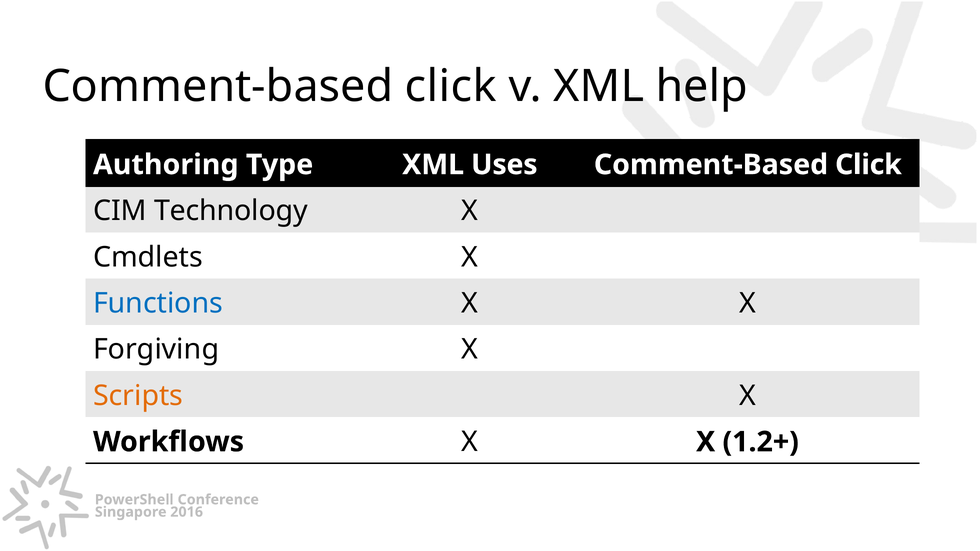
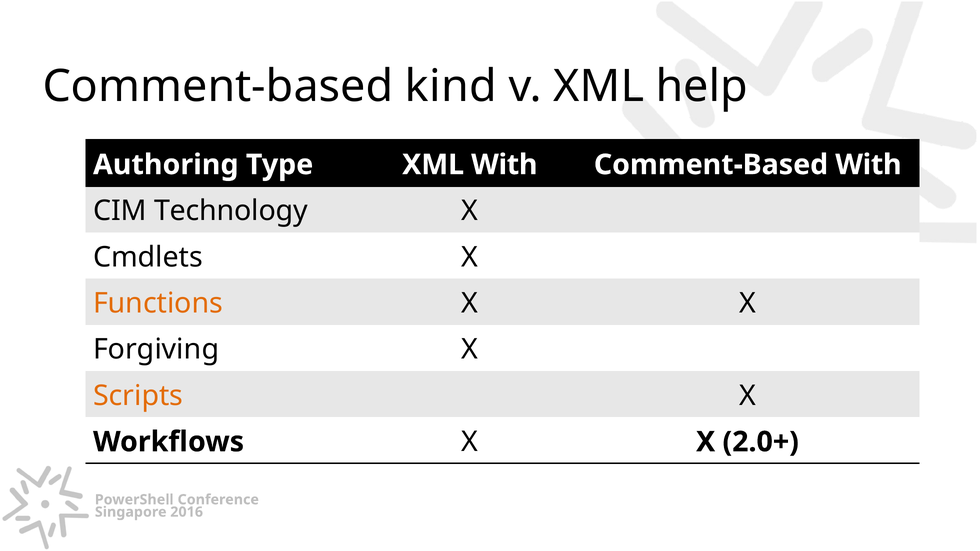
click at (451, 86): click -> kind
XML Uses: Uses -> With
Click at (868, 165): Click -> With
Functions colour: blue -> orange
1.2+: 1.2+ -> 2.0+
